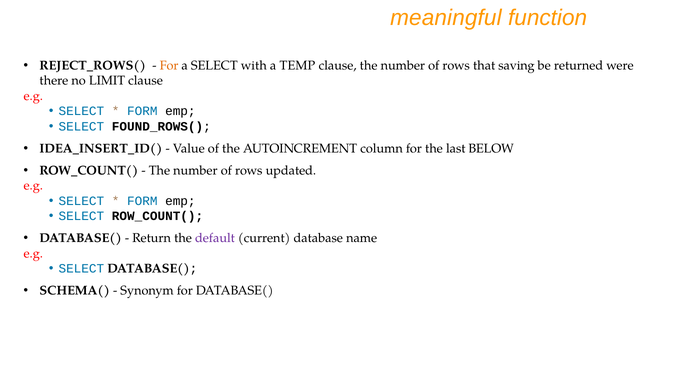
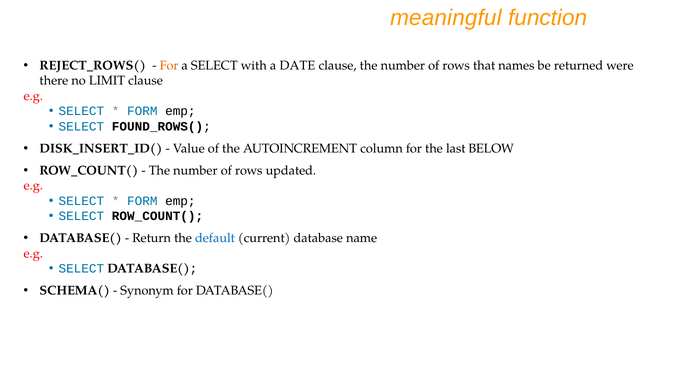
TEMP: TEMP -> DATE
saving: saving -> names
IDEA_INSERT_ID(: IDEA_INSERT_ID( -> DISK_INSERT_ID(
default colour: purple -> blue
